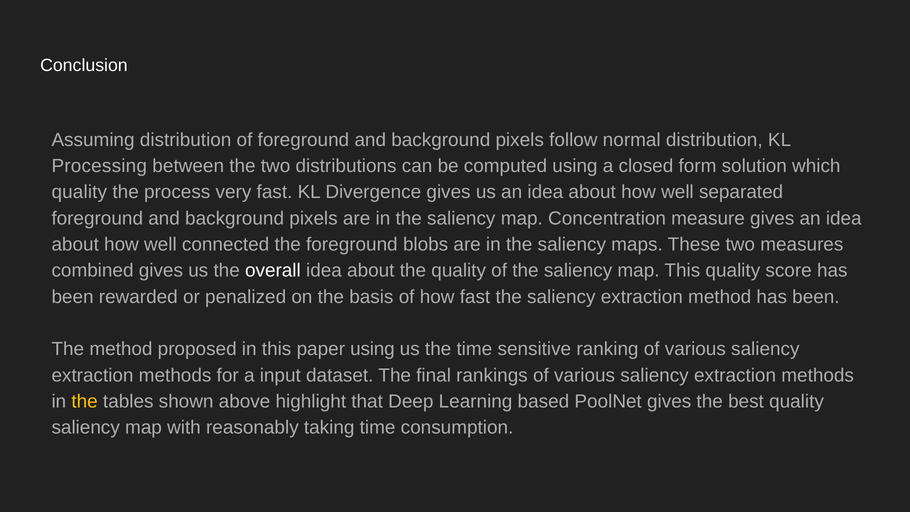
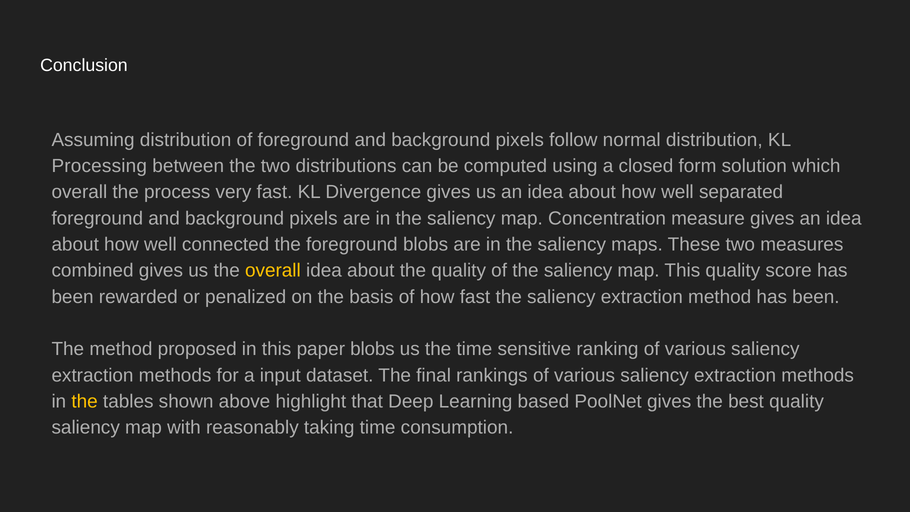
quality at (79, 192): quality -> overall
overall at (273, 271) colour: white -> yellow
paper using: using -> blobs
